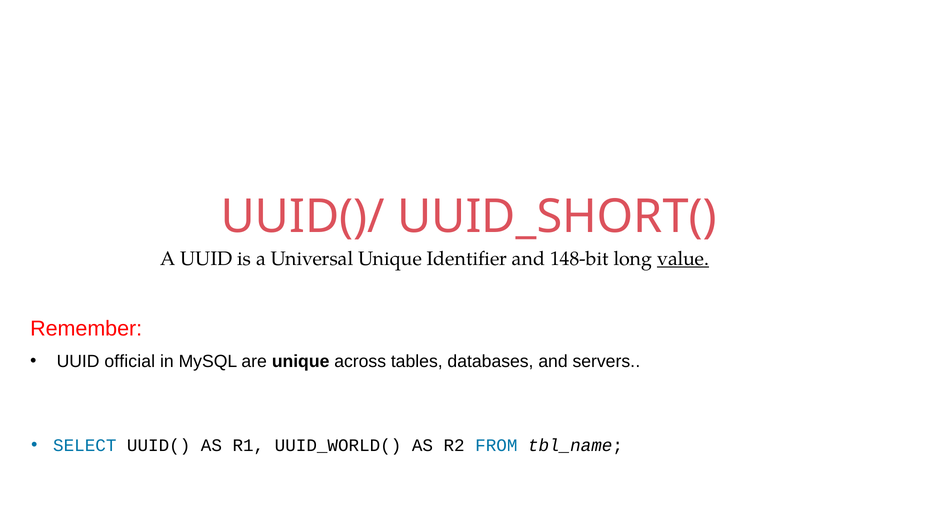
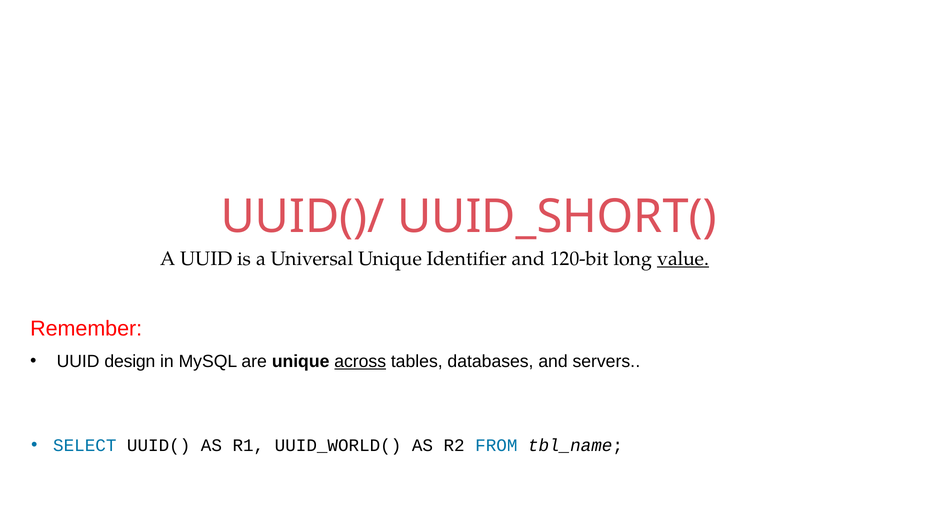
148-bit: 148-bit -> 120-bit
official: official -> design
across underline: none -> present
